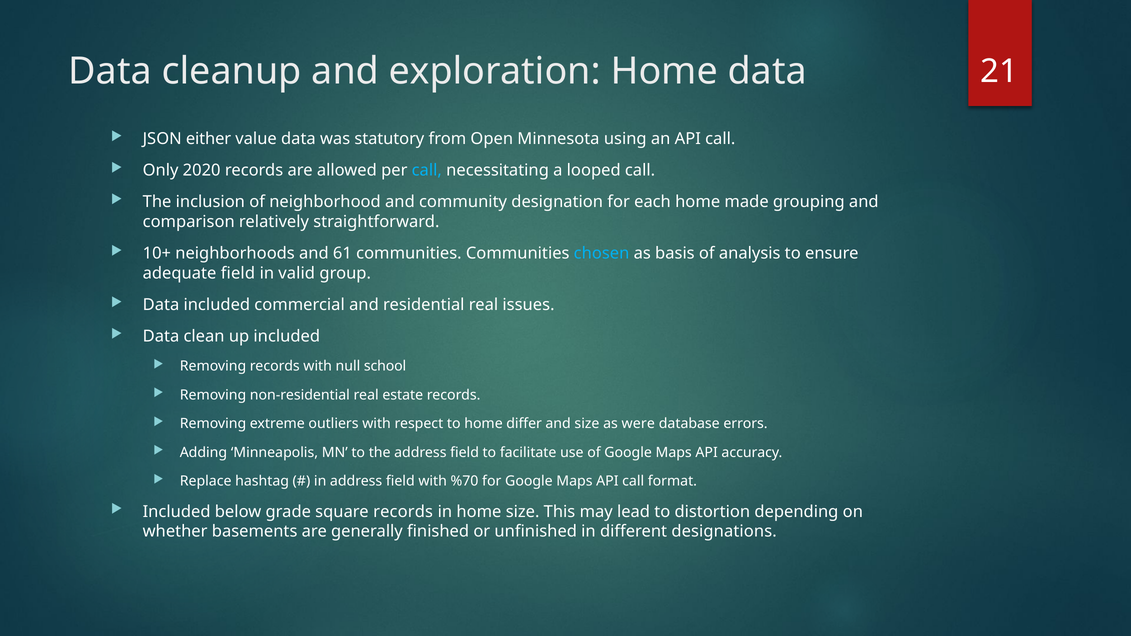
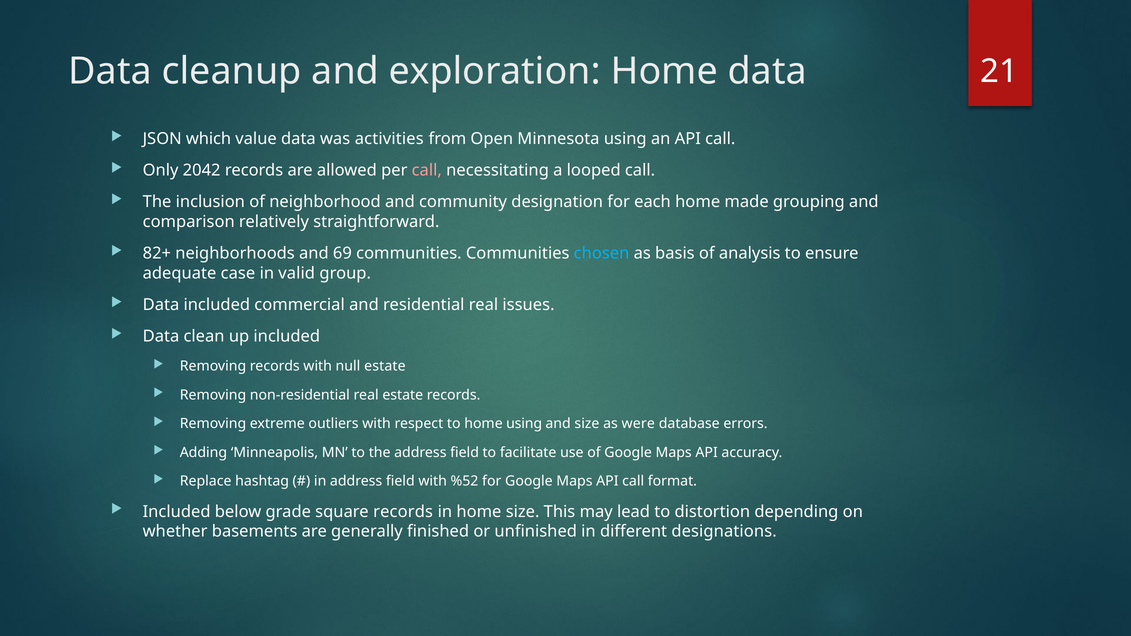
either: either -> which
statutory: statutory -> activities
2020: 2020 -> 2042
call at (427, 170) colour: light blue -> pink
10+: 10+ -> 82+
61: 61 -> 69
adequate field: field -> case
null school: school -> estate
home differ: differ -> using
%70: %70 -> %52
